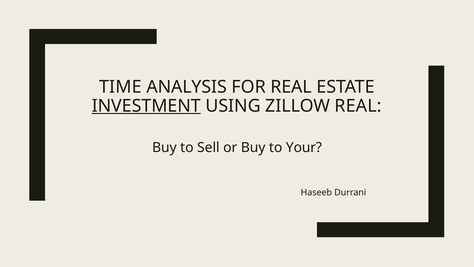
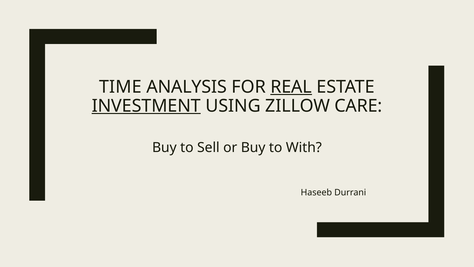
REAL at (291, 87) underline: none -> present
ZILLOW REAL: REAL -> CARE
Your: Your -> With
